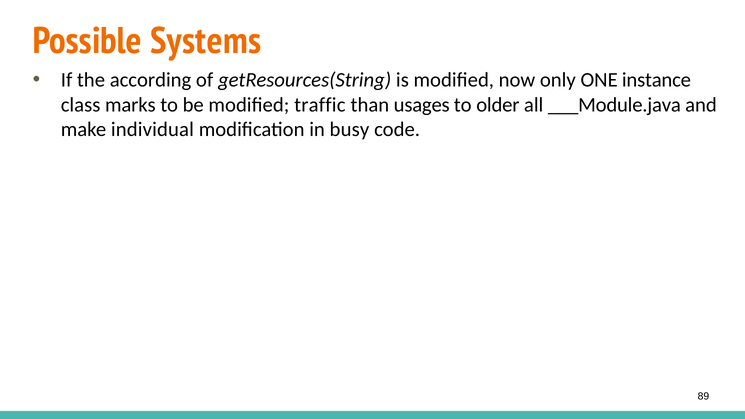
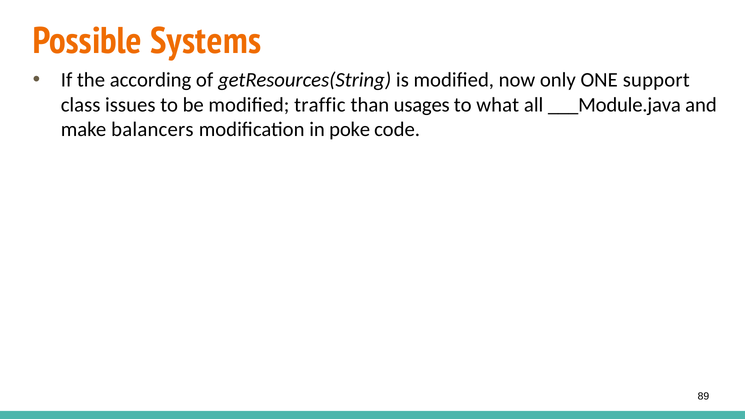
instance: instance -> support
marks: marks -> issues
older: older -> what
individual: individual -> balancers
busy: busy -> poke
